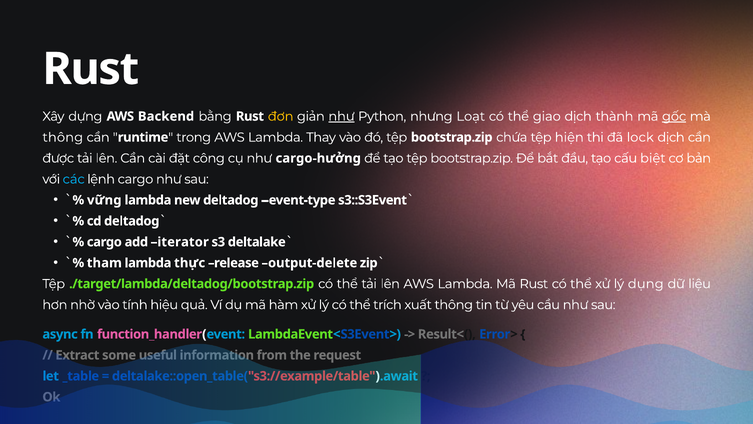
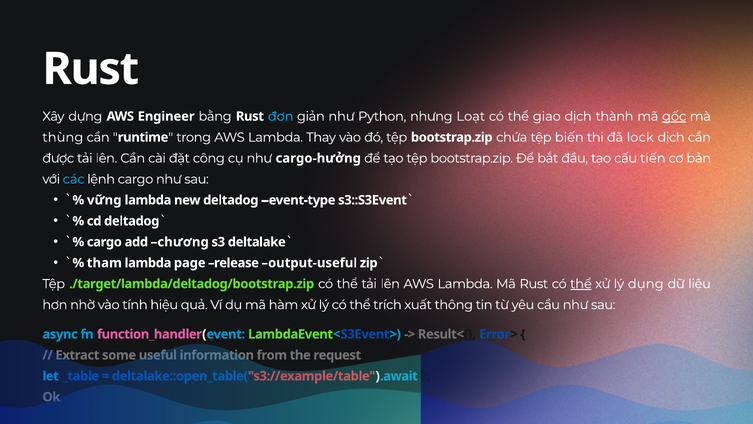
Backend: Backend -> Engineer
đơn colour: yellow -> light blue
như at (342, 116) underline: present -> none
thông at (63, 137): thông -> thùng
hiện: hiện -> biến
biệt: biệt -> tiến
iterator: iterator -> chương
thực: thực -> page
output-delete: output-delete -> output-useful
thể at (581, 284) underline: none -> present
